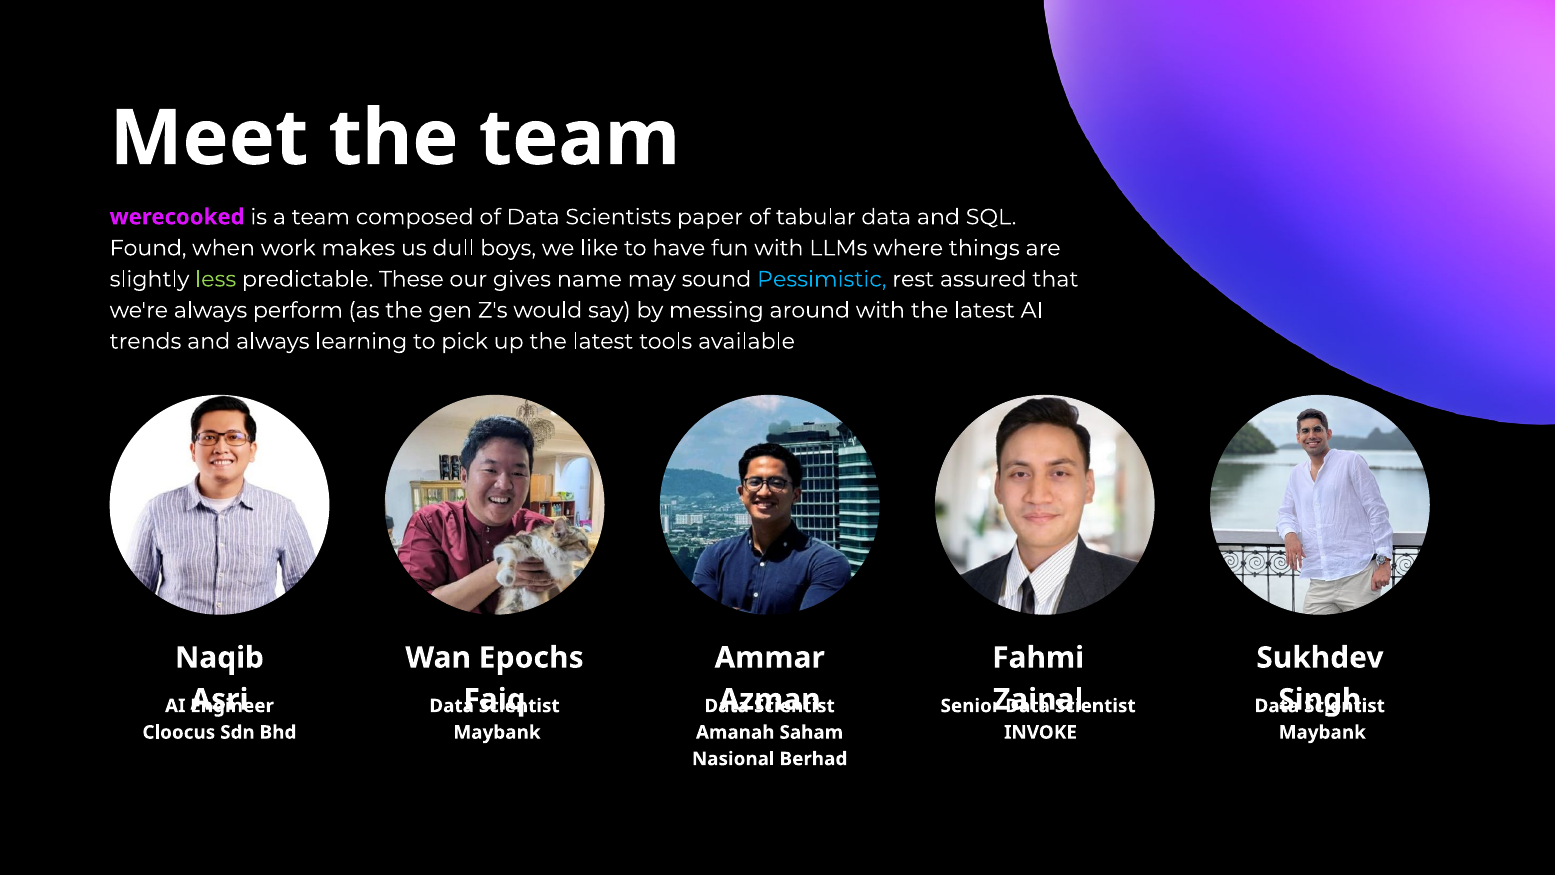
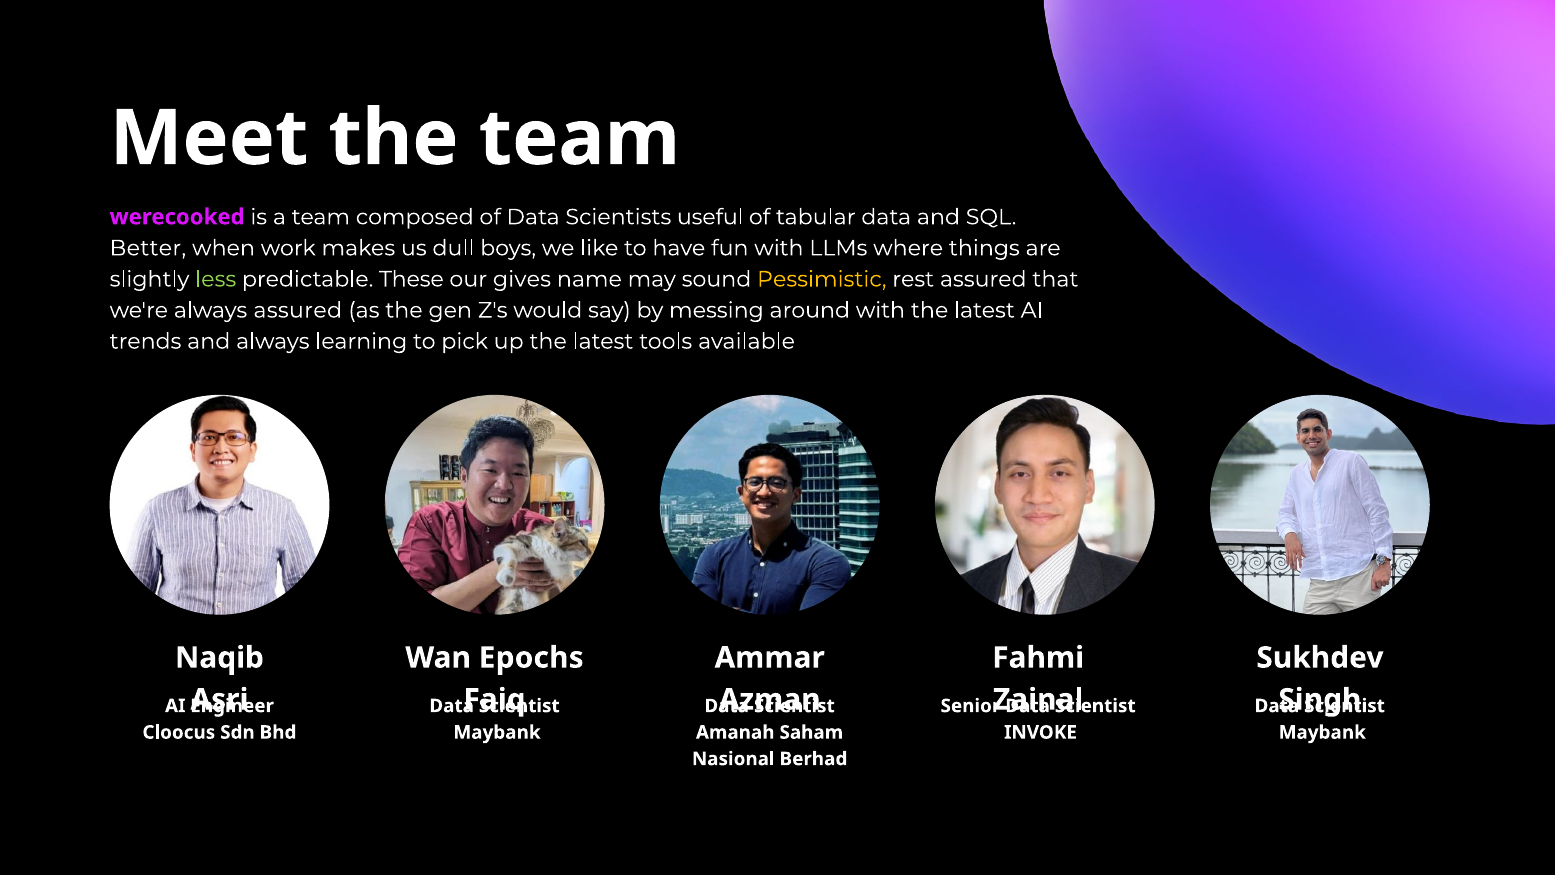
paper: paper -> useful
Found: Found -> Better
Pessimistic colour: light blue -> yellow
always perform: perform -> assured
